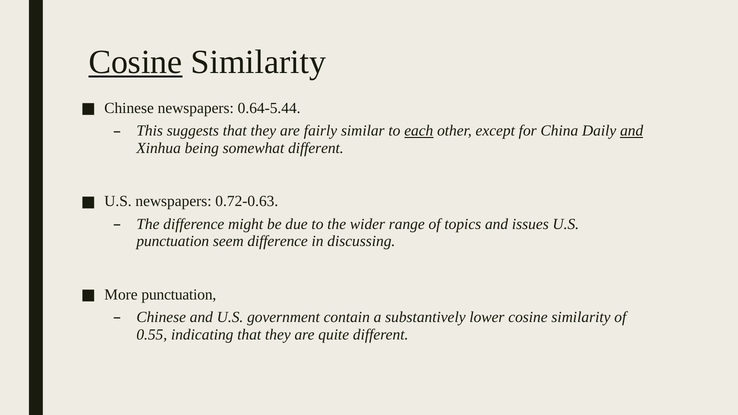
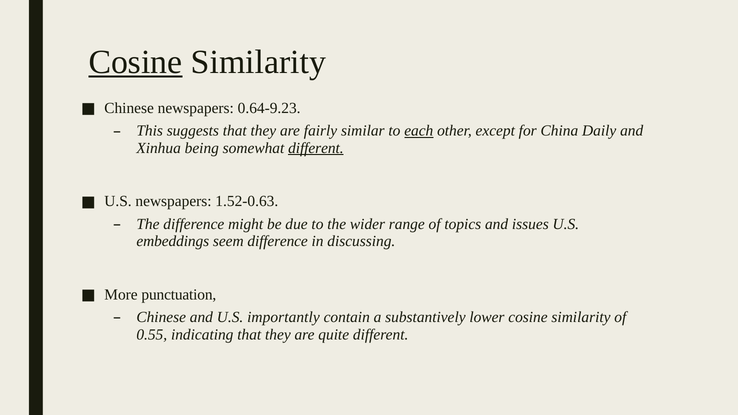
0.64-5.44: 0.64-5.44 -> 0.64-9.23
and at (632, 131) underline: present -> none
different at (316, 148) underline: none -> present
0.72-0.63: 0.72-0.63 -> 1.52-0.63
punctuation at (173, 241): punctuation -> embeddings
government: government -> importantly
